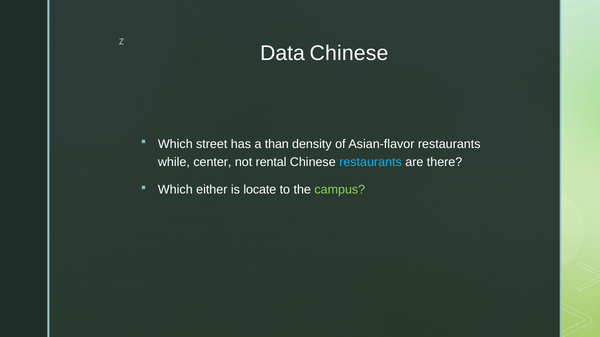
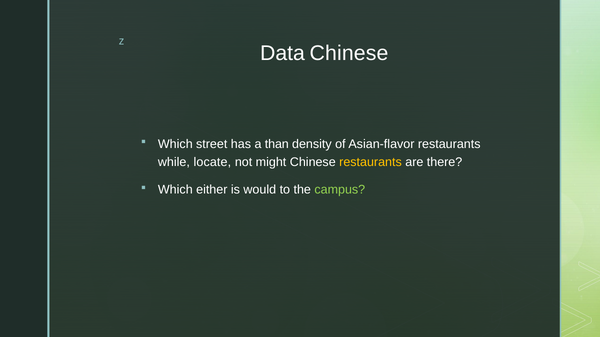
center: center -> locate
rental: rental -> might
restaurants at (371, 162) colour: light blue -> yellow
locate: locate -> would
